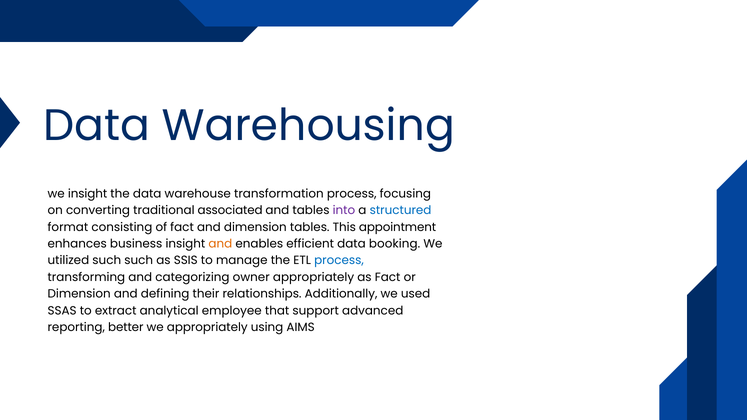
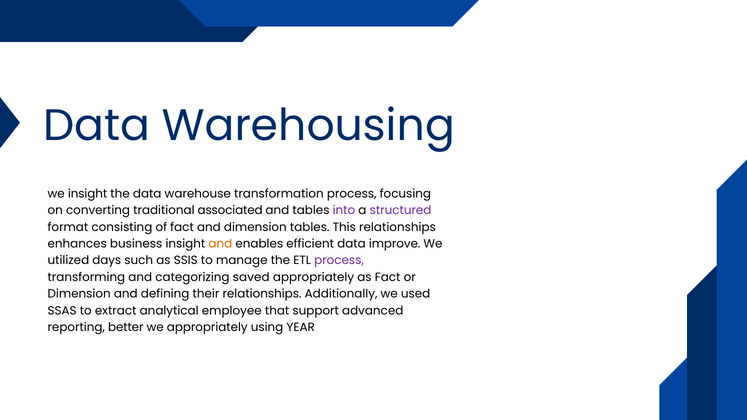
structured colour: blue -> purple
This appointment: appointment -> relationships
booking: booking -> improve
utilized such: such -> days
process at (339, 261) colour: blue -> purple
owner: owner -> saved
AIMS: AIMS -> YEAR
